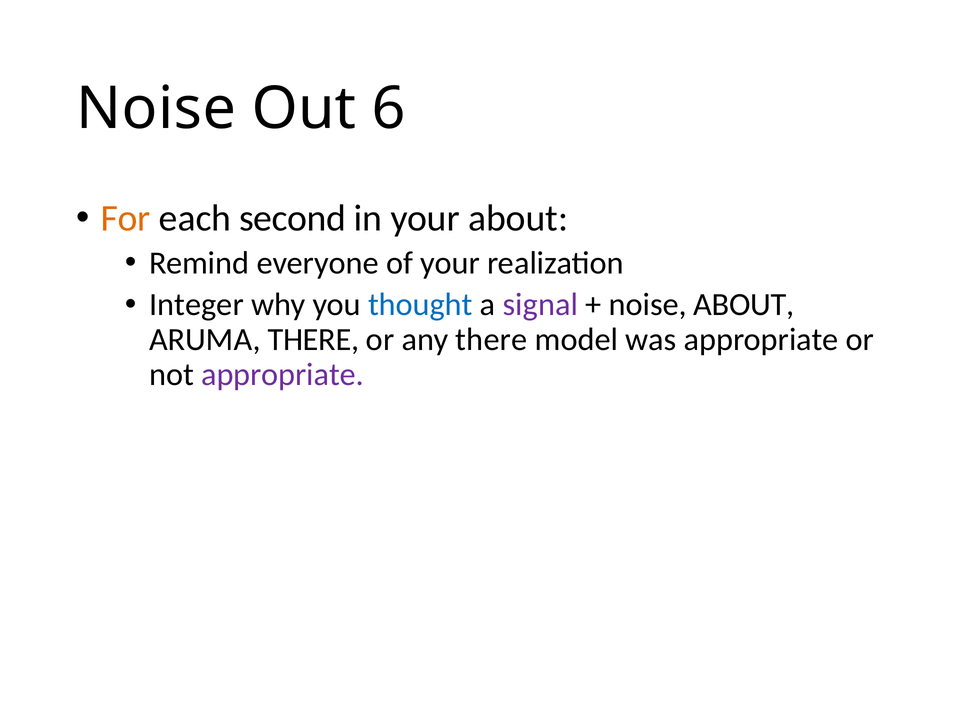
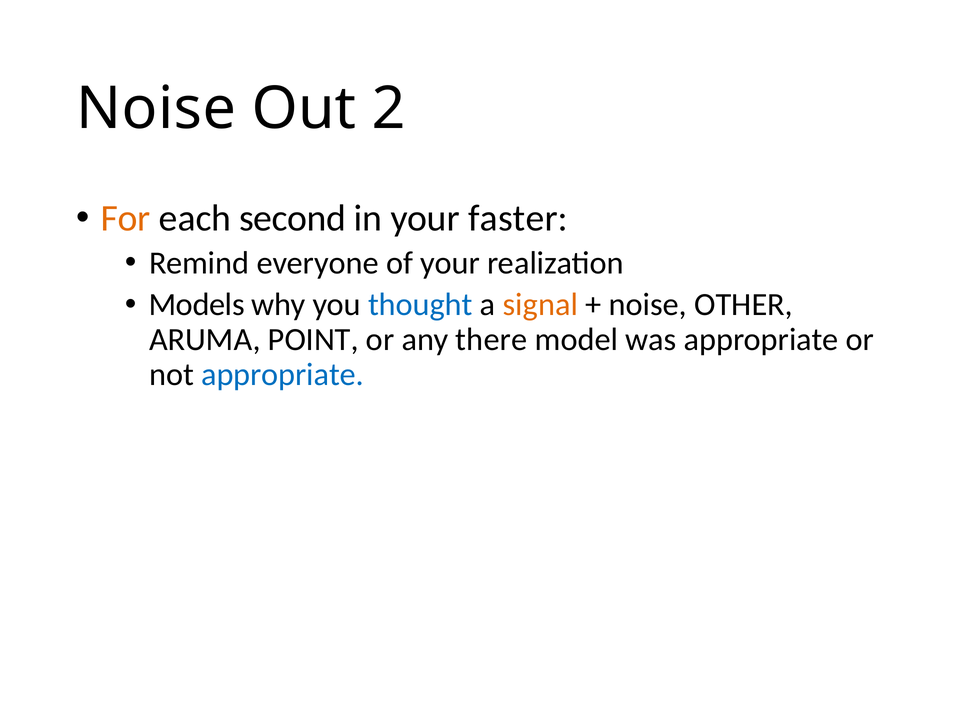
6: 6 -> 2
your about: about -> faster
Integer: Integer -> Models
signal colour: purple -> orange
noise ABOUT: ABOUT -> OTHER
ARUMA THERE: THERE -> POINT
appropriate at (283, 375) colour: purple -> blue
